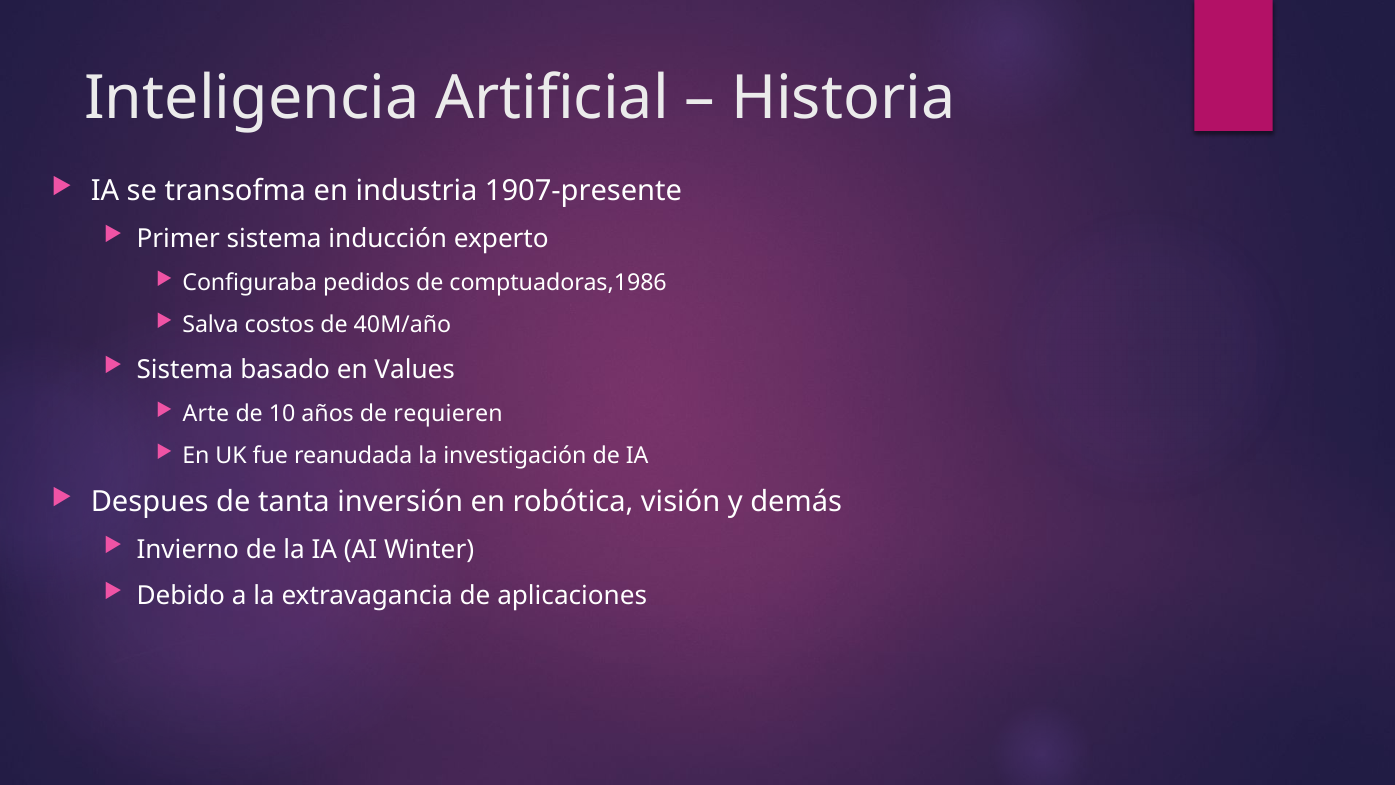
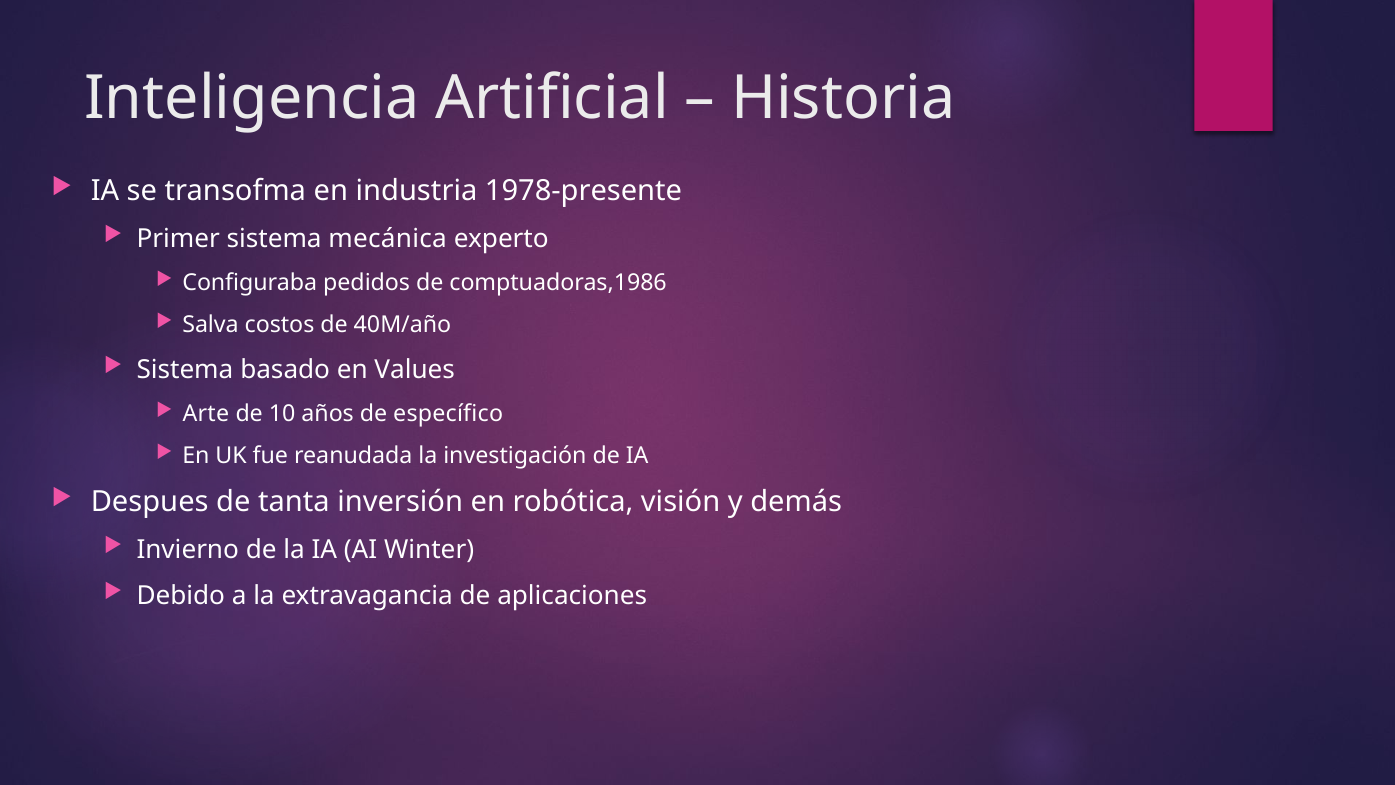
1907-presente: 1907-presente -> 1978-presente
inducción: inducción -> mecánica
requieren: requieren -> específico
